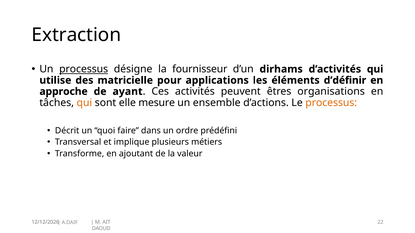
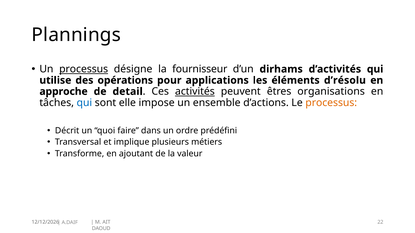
Extraction: Extraction -> Plannings
matricielle: matricielle -> opérations
d’définir: d’définir -> d’résolu
ayant: ayant -> detail
activités underline: none -> present
qui at (84, 103) colour: orange -> blue
mesure: mesure -> impose
